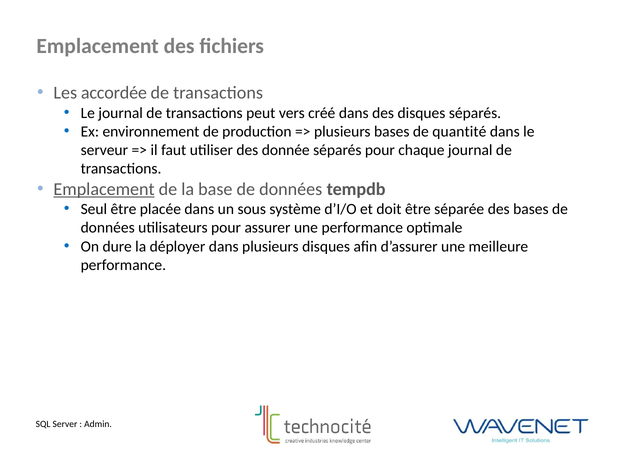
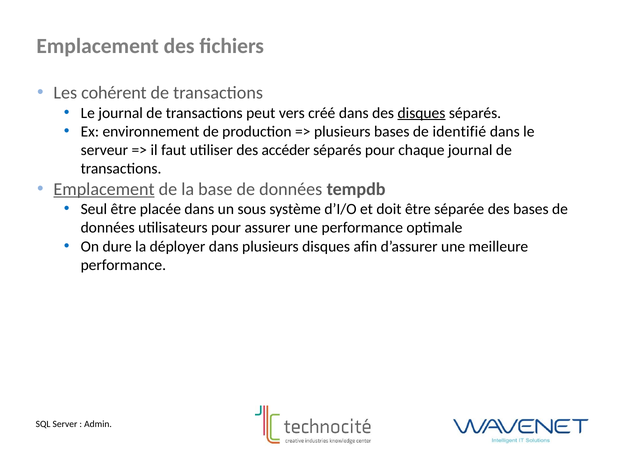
accordée: accordée -> cohérent
disques at (421, 113) underline: none -> present
quantité: quantité -> identifié
donnée: donnée -> accéder
